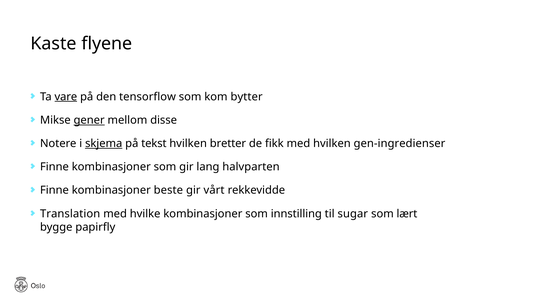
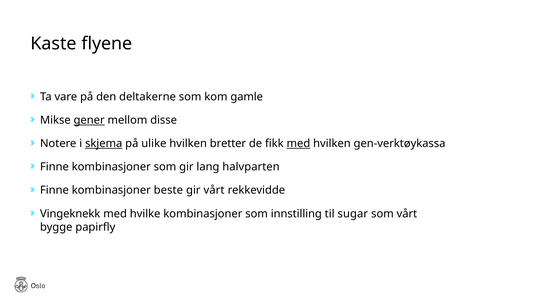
vare underline: present -> none
tensorflow: tensorflow -> deltakerne
bytter: bytter -> gamle
tekst: tekst -> ulike
med at (298, 144) underline: none -> present
gen-ingredienser: gen-ingredienser -> gen-verktøykassa
Translation: Translation -> Vingeknekk
som lært: lært -> vårt
